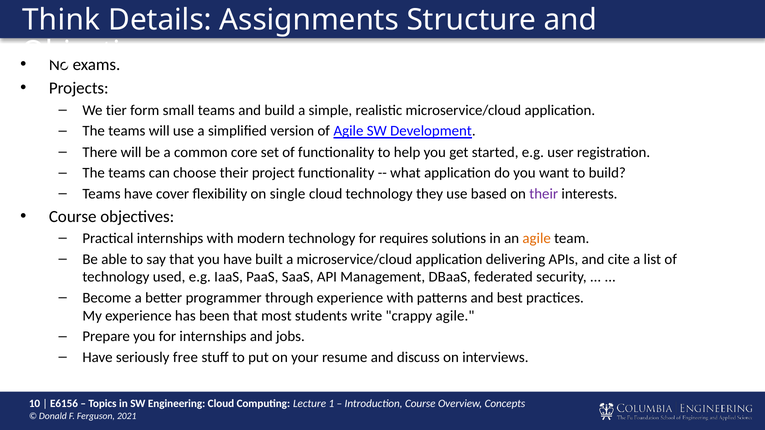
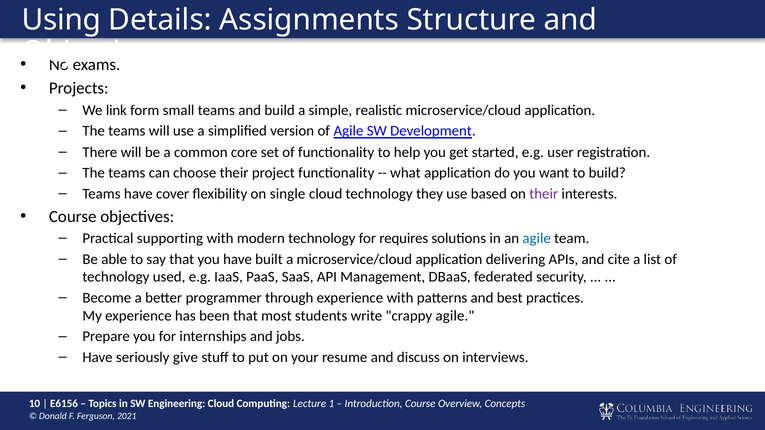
Think: Think -> Using
tier: tier -> link
Practical internships: internships -> supporting
agile at (537, 239) colour: orange -> blue
free: free -> give
